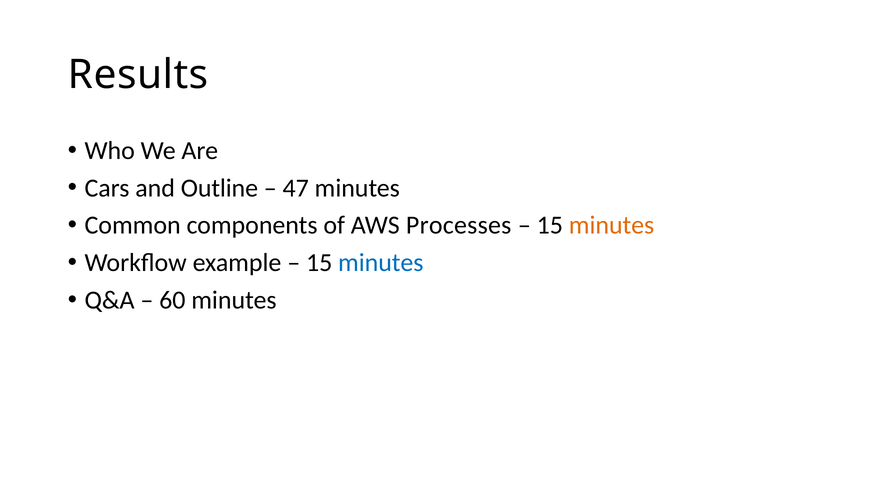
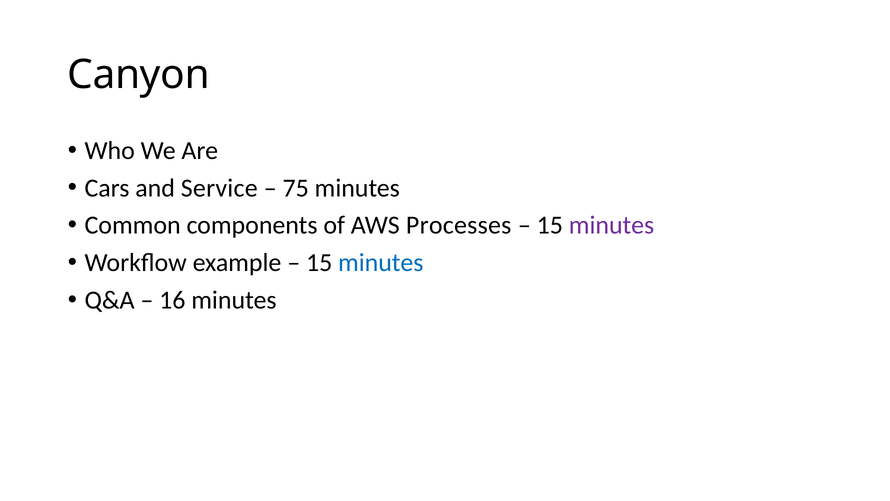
Results: Results -> Canyon
Outline: Outline -> Service
47: 47 -> 75
minutes at (612, 225) colour: orange -> purple
60: 60 -> 16
